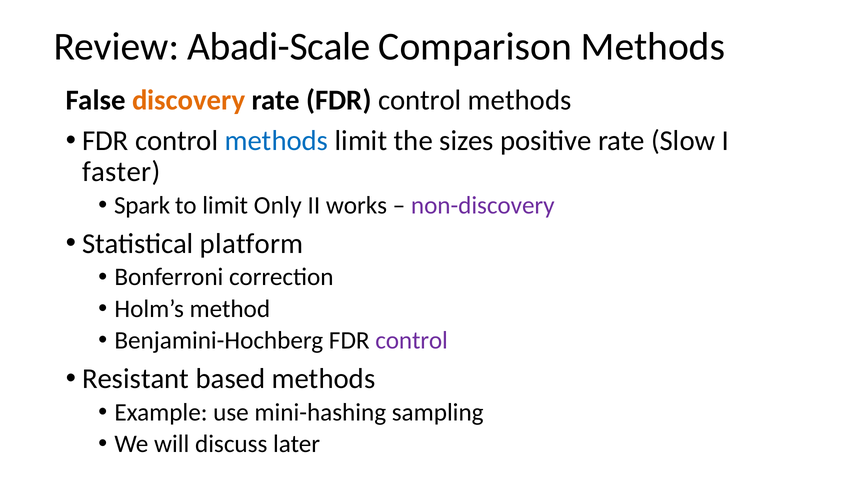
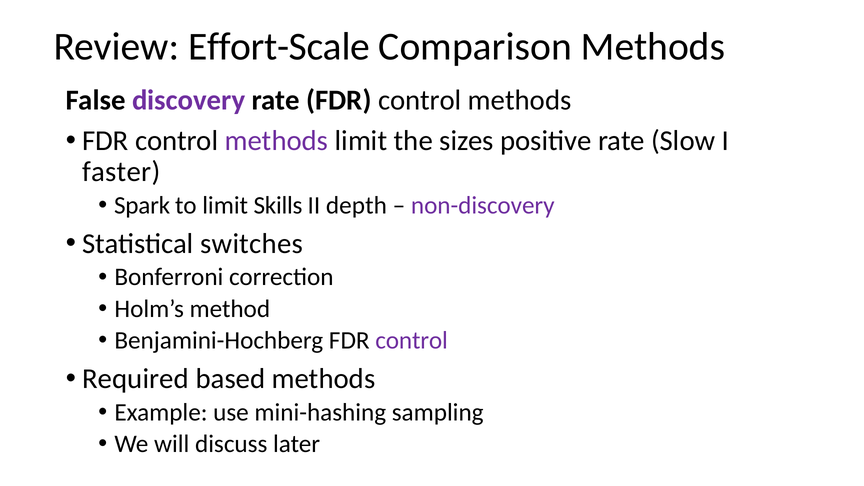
Abadi-Scale: Abadi-Scale -> Effort-Scale
discovery colour: orange -> purple
methods at (276, 141) colour: blue -> purple
Only: Only -> Skills
works: works -> depth
platform: platform -> switches
Resistant: Resistant -> Required
